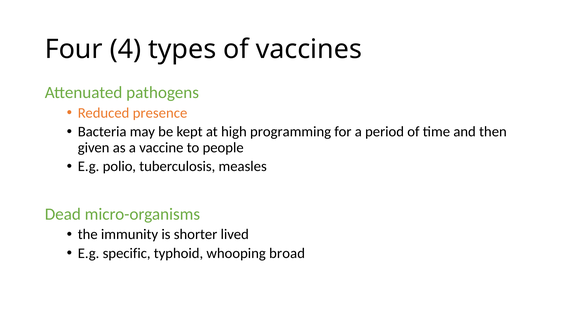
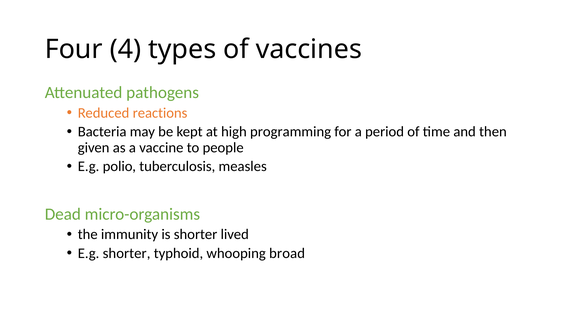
presence: presence -> reactions
E.g specific: specific -> shorter
